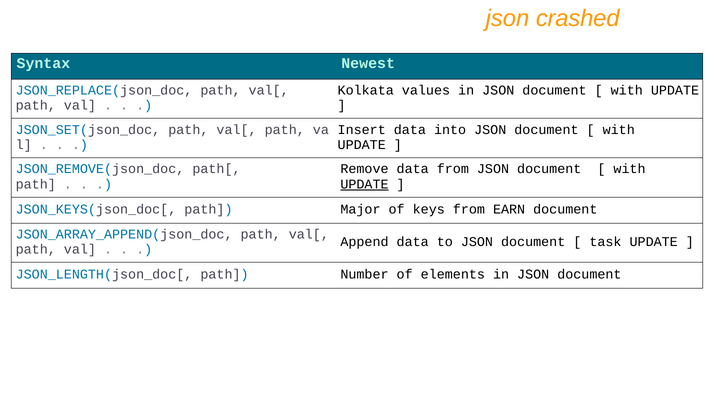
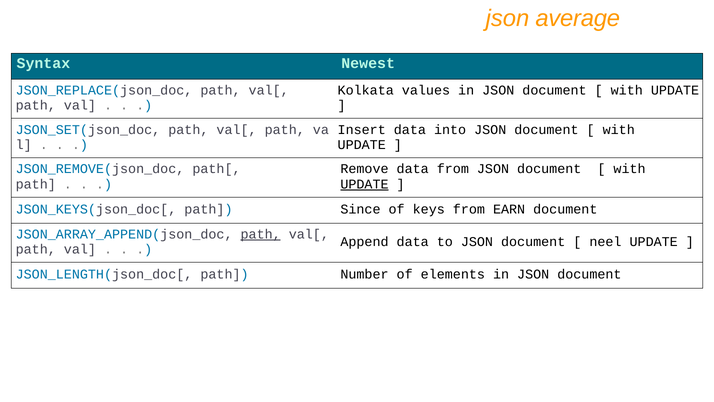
crashed: crashed -> average
Major: Major -> Since
path at (261, 234) underline: none -> present
task: task -> neel
